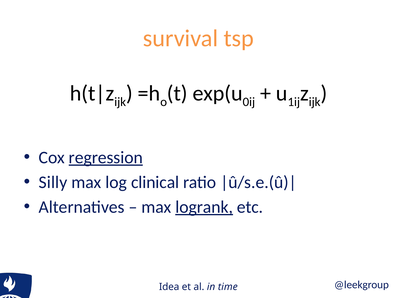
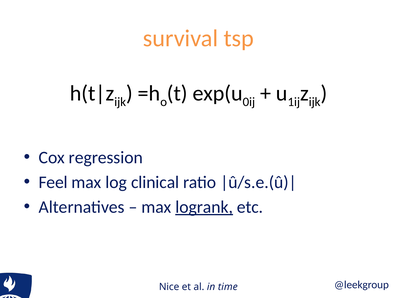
regression underline: present -> none
Silly: Silly -> Feel
Idea: Idea -> Nice
